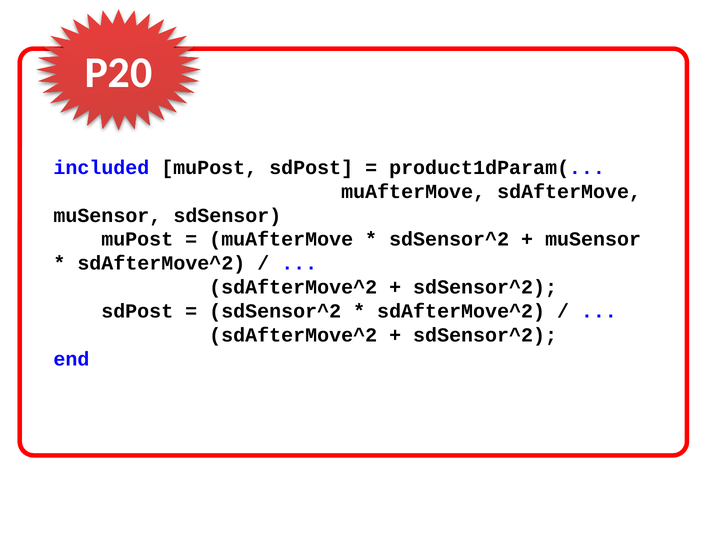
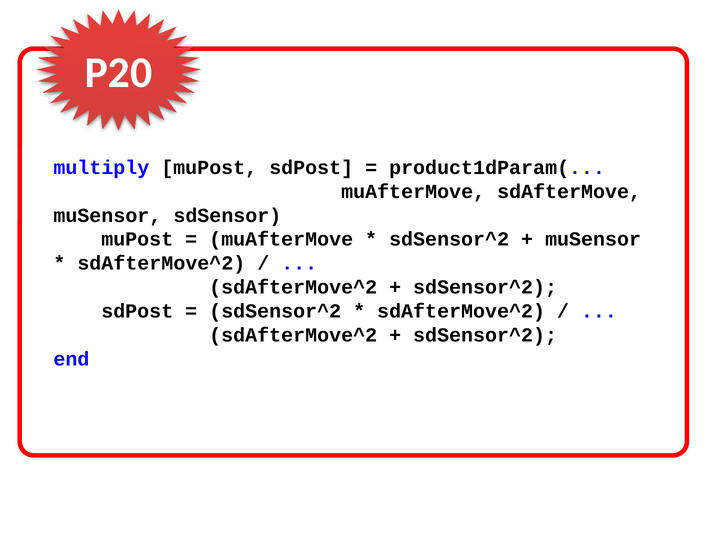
included: included -> multiply
